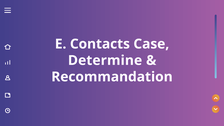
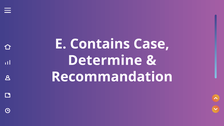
Contacts: Contacts -> Contains
